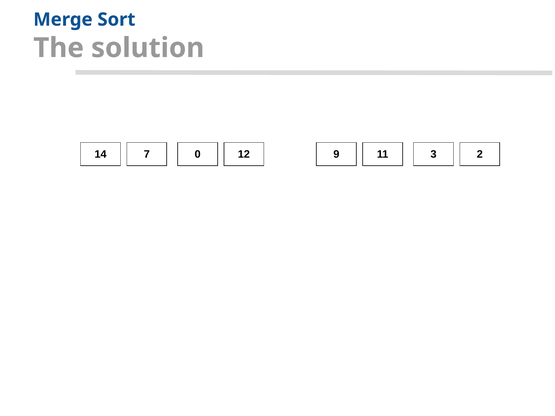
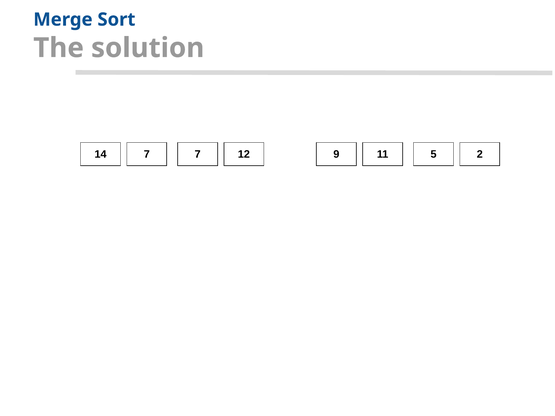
7 0: 0 -> 7
3: 3 -> 5
